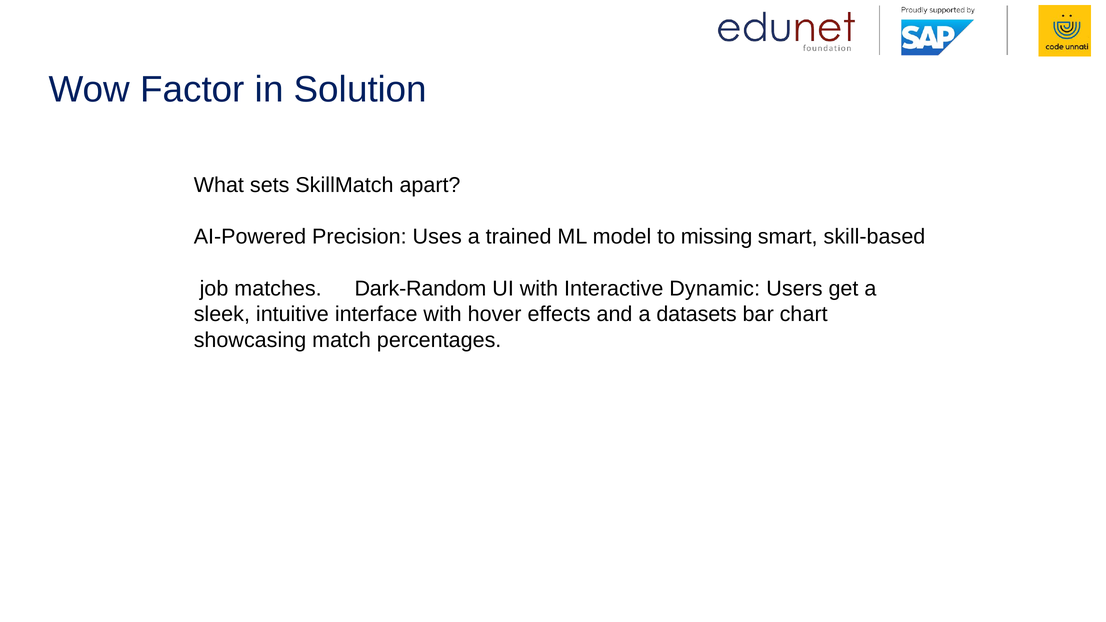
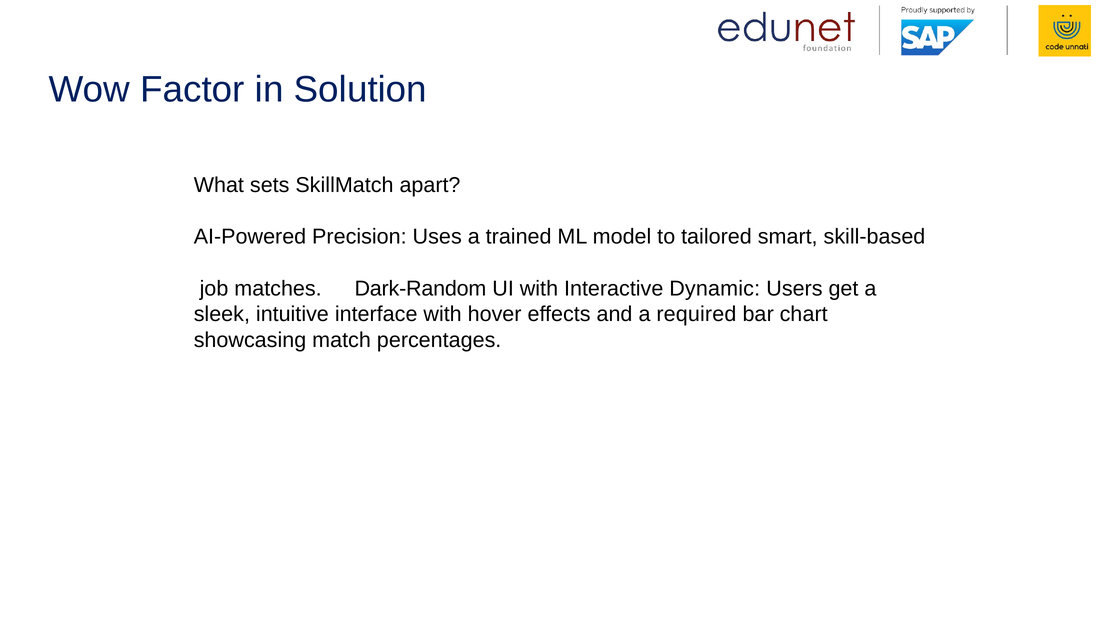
missing: missing -> tailored
datasets: datasets -> required
